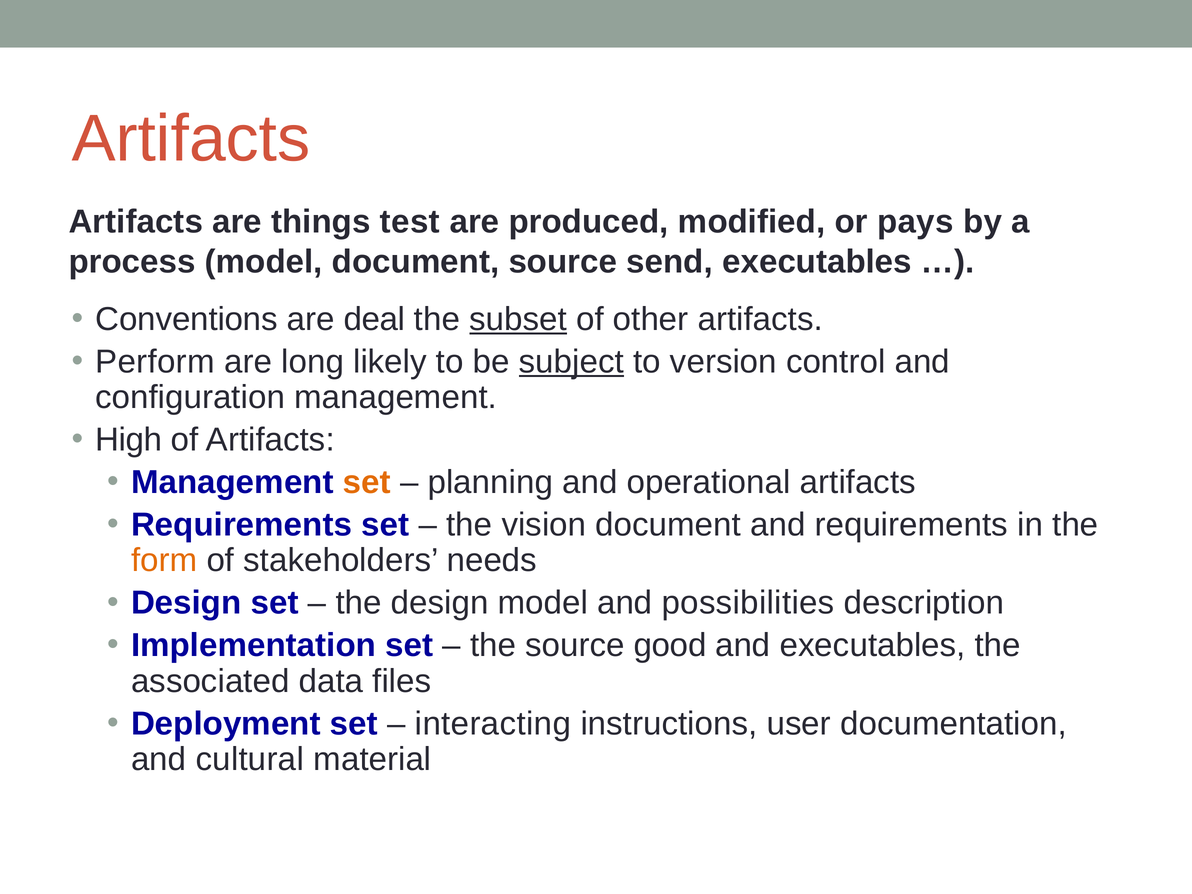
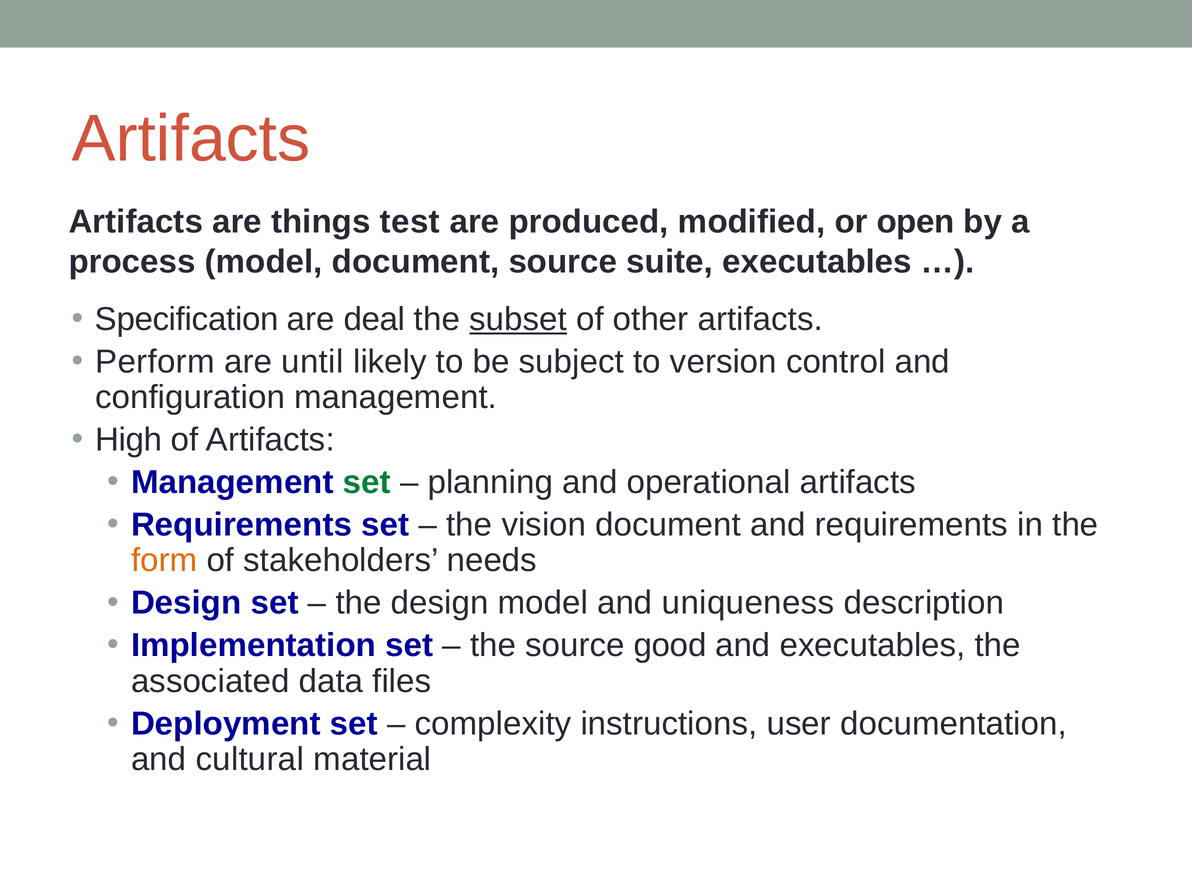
pays: pays -> open
send: send -> suite
Conventions: Conventions -> Specification
long: long -> until
subject underline: present -> none
set at (367, 482) colour: orange -> green
possibilities: possibilities -> uniqueness
interacting: interacting -> complexity
